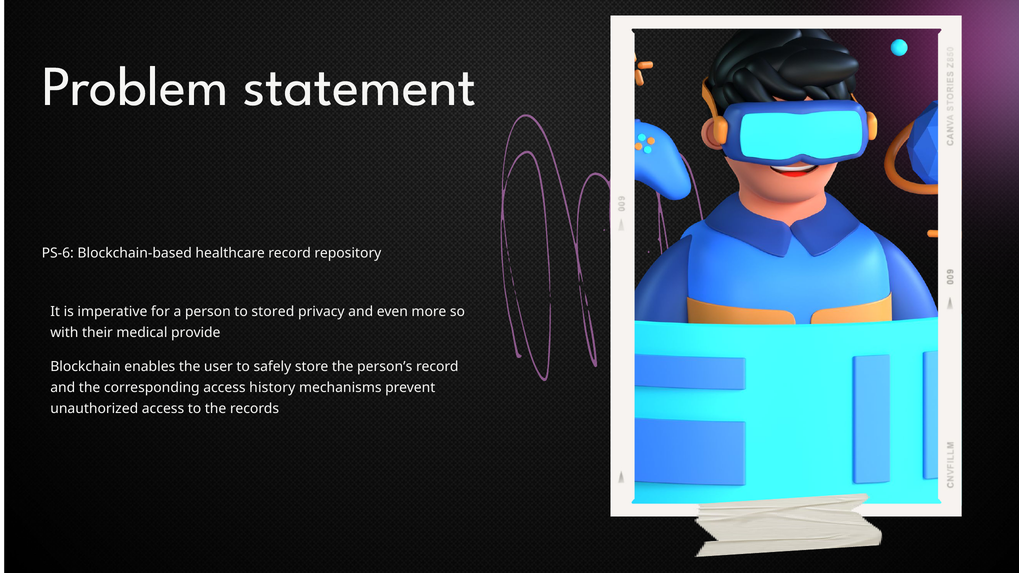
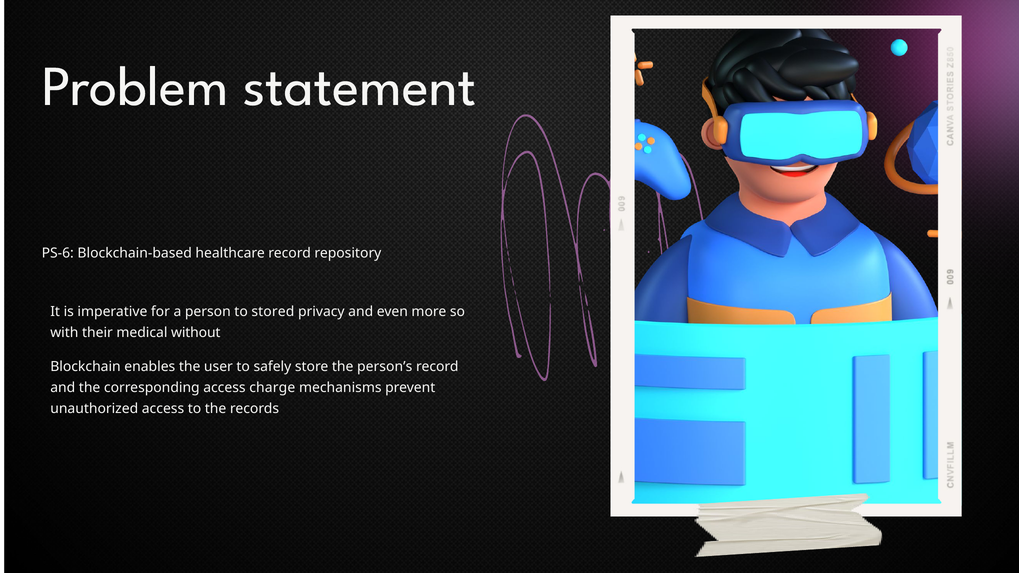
provide: provide -> without
history: history -> charge
